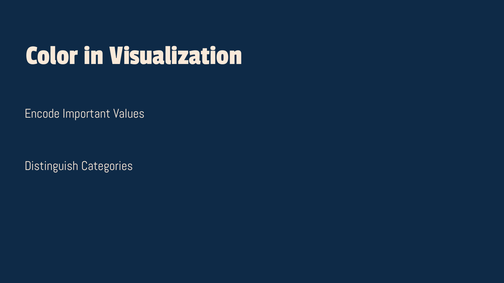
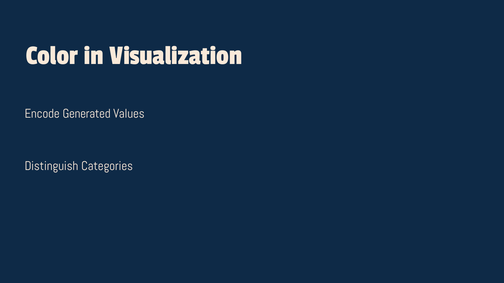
Important: Important -> Generated
